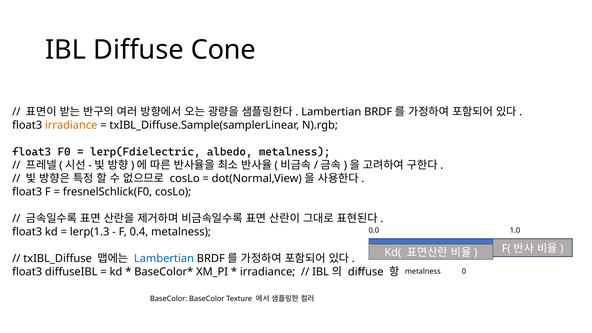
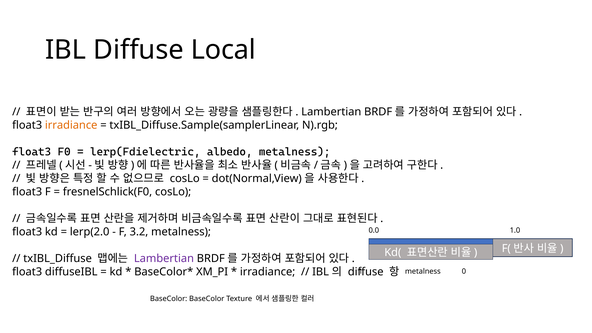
Cone: Cone -> Local
lerp(1.3: lerp(1.3 -> lerp(2.0
0.4: 0.4 -> 3.2
Lambertian at (164, 258) colour: blue -> purple
